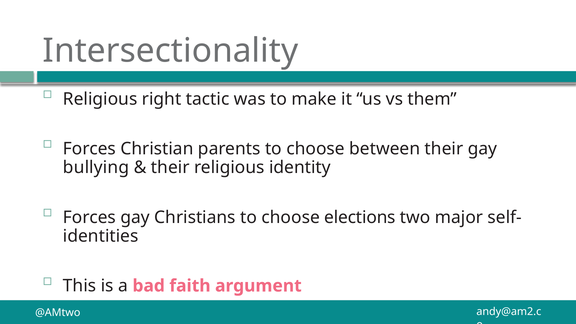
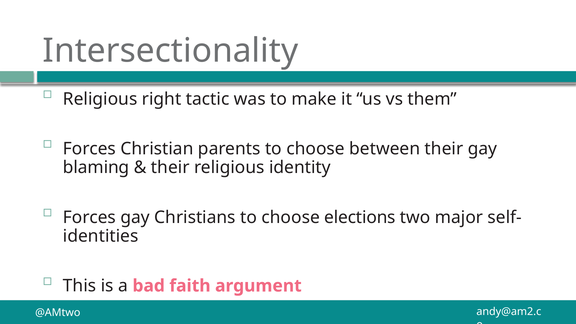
bullying: bullying -> blaming
